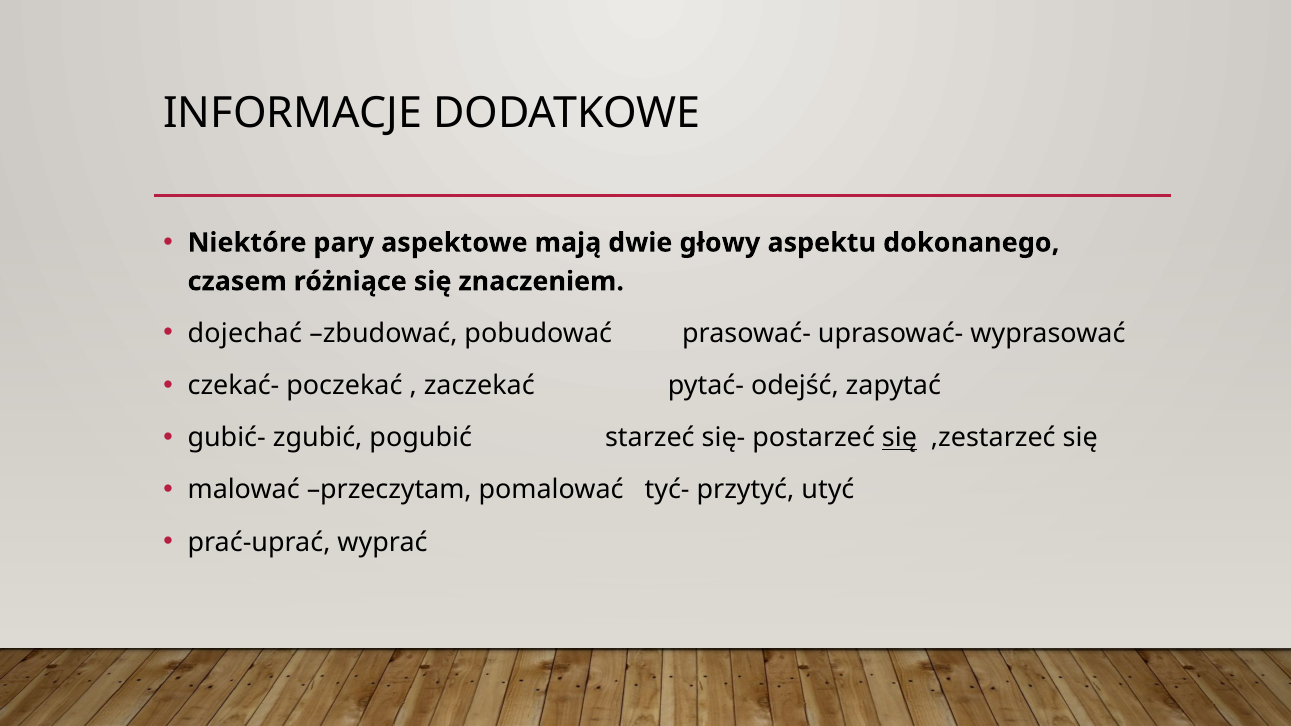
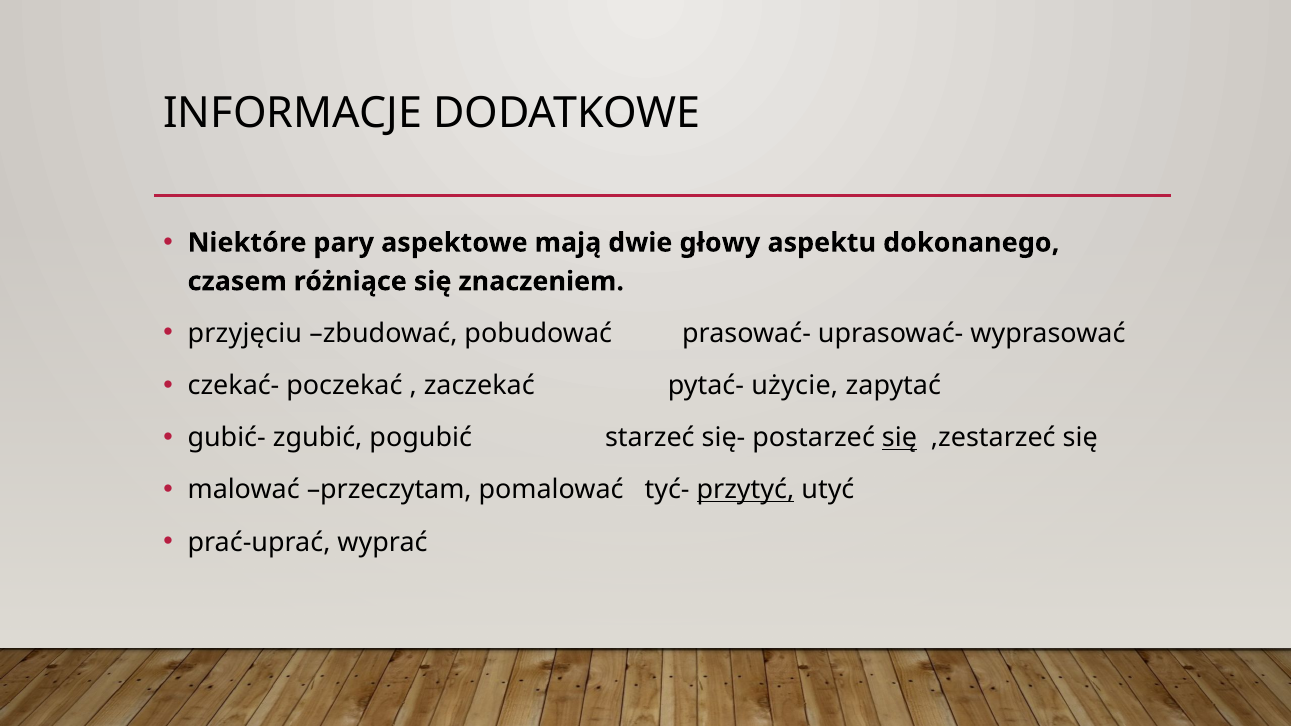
dojechać: dojechać -> przyjęciu
odejść: odejść -> użycie
przytyć underline: none -> present
